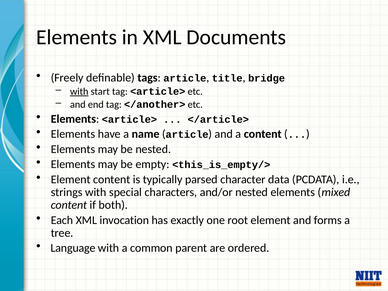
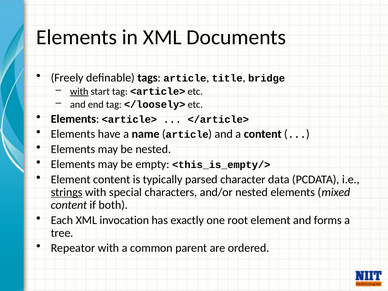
</another>: </another> -> </loosely>
strings underline: none -> present
Language: Language -> Repeator
